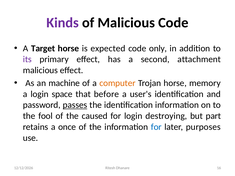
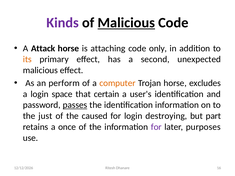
Malicious at (126, 23) underline: none -> present
Target: Target -> Attack
expected: expected -> attaching
its colour: purple -> orange
attachment: attachment -> unexpected
machine: machine -> perform
memory: memory -> excludes
before: before -> certain
fool: fool -> just
for at (156, 127) colour: blue -> purple
